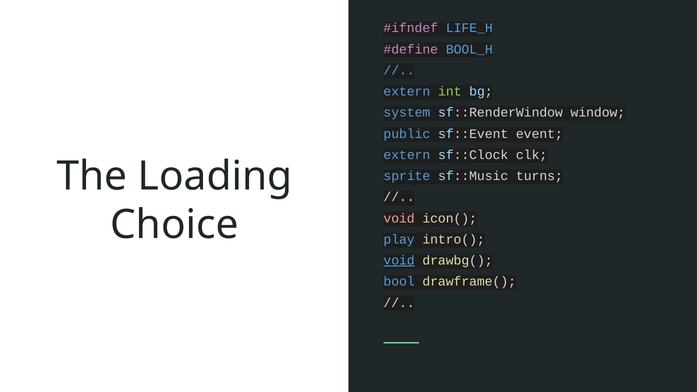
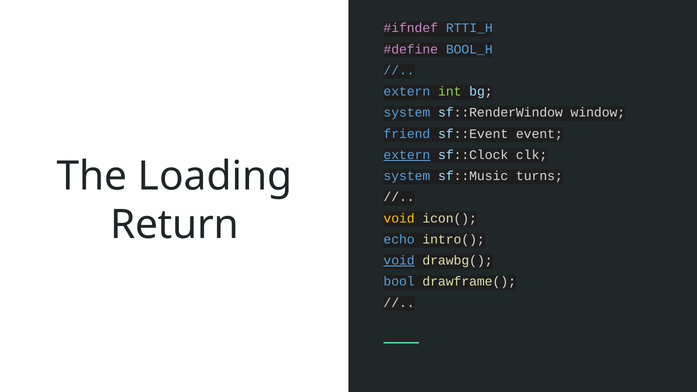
LIFE_H: LIFE_H -> RTTI_H
public: public -> friend
extern at (407, 155) underline: none -> present
sprite at (407, 176): sprite -> system
void at (399, 218) colour: pink -> yellow
Choice: Choice -> Return
play: play -> echo
